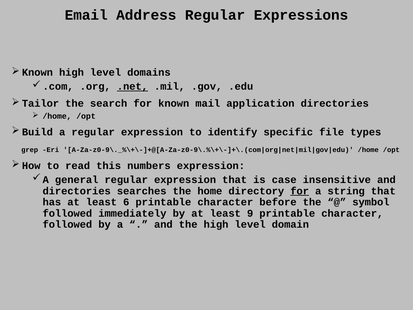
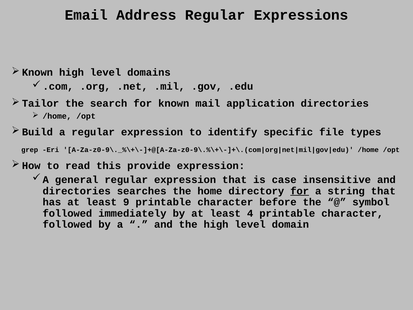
.net underline: present -> none
numbers: numbers -> provide
6: 6 -> 9
9: 9 -> 4
